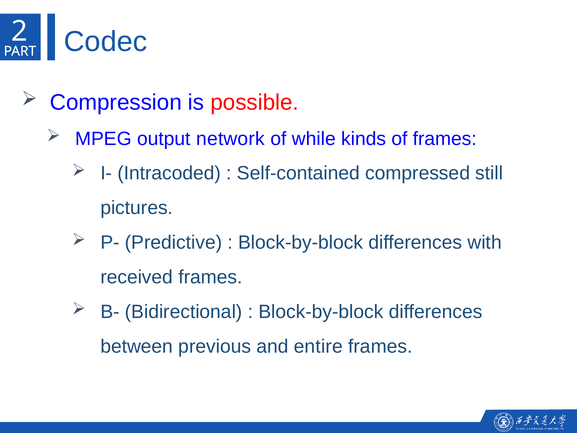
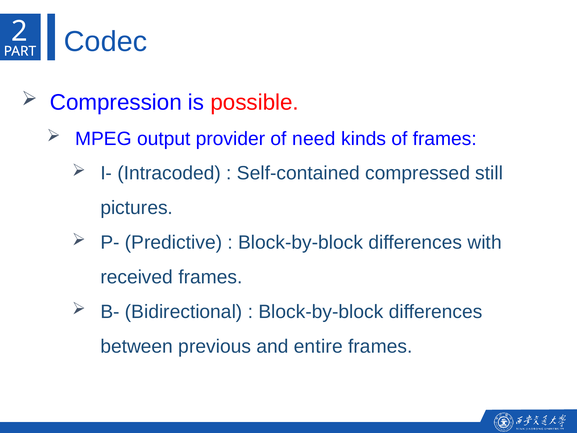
network: network -> provider
while: while -> need
